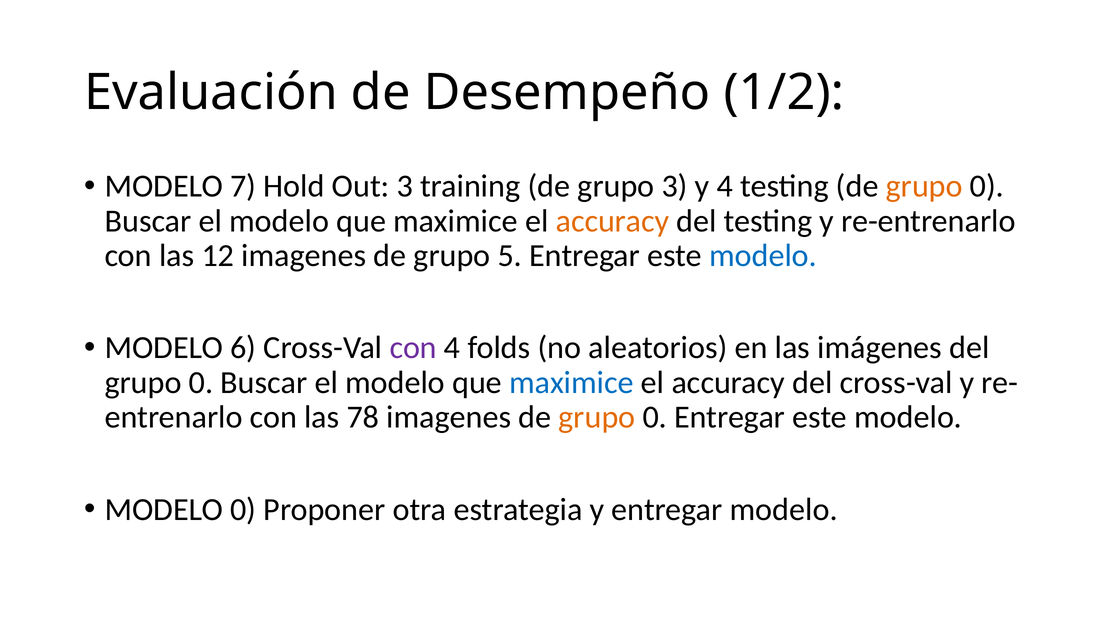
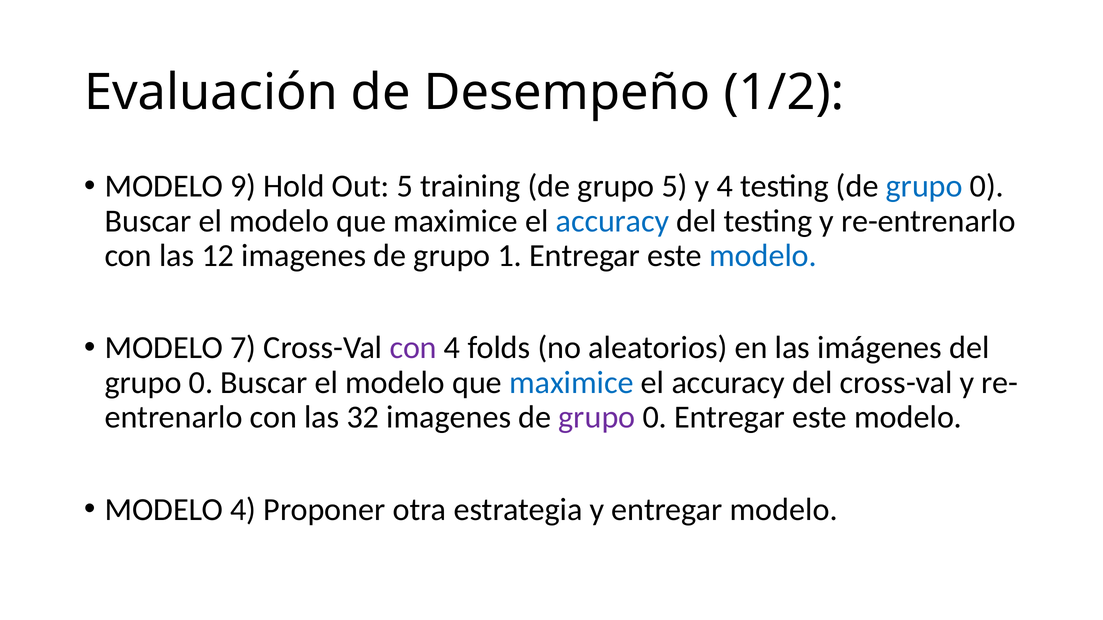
7: 7 -> 9
Out 3: 3 -> 5
grupo 3: 3 -> 5
grupo at (924, 186) colour: orange -> blue
accuracy at (612, 221) colour: orange -> blue
5: 5 -> 1
6: 6 -> 7
78: 78 -> 32
grupo at (597, 417) colour: orange -> purple
MODELO 0: 0 -> 4
